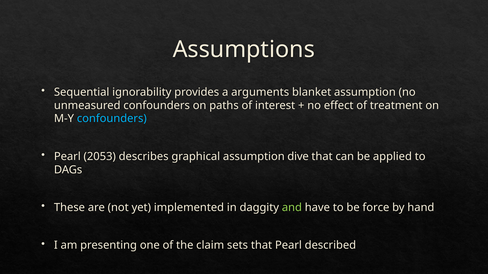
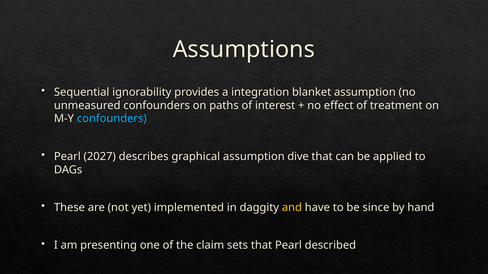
arguments: arguments -> integration
2053: 2053 -> 2027
and colour: light green -> yellow
force: force -> since
